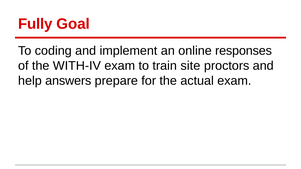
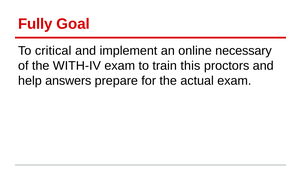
coding: coding -> critical
responses: responses -> necessary
site: site -> this
